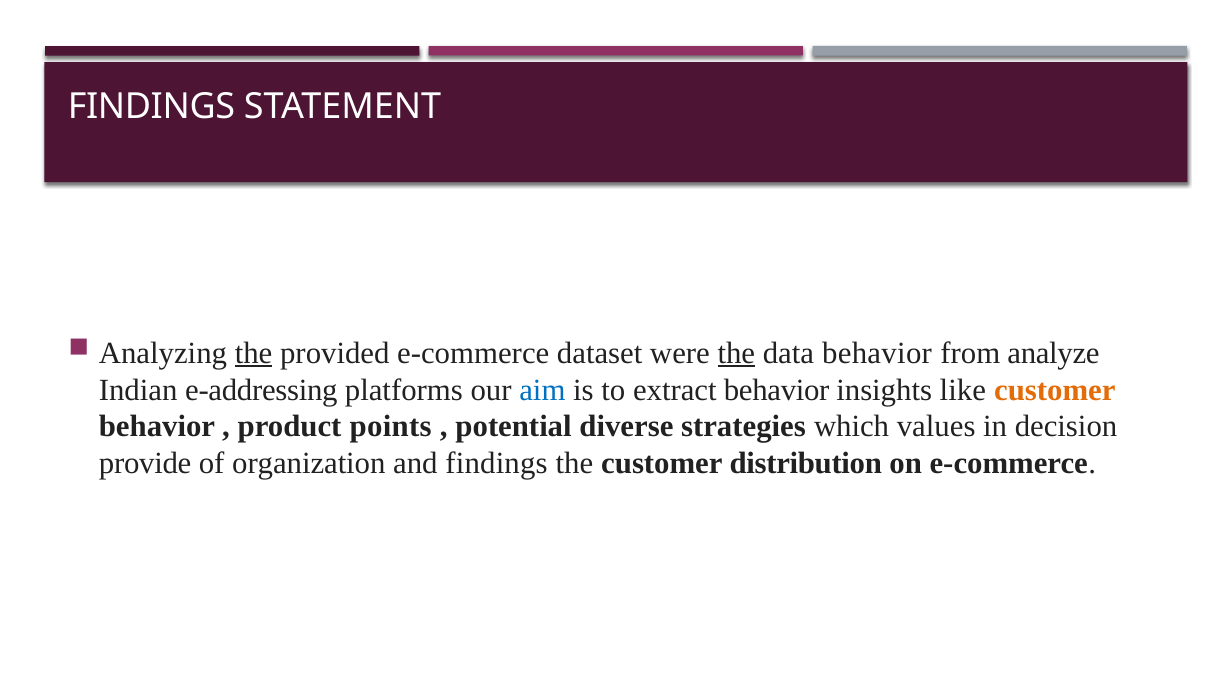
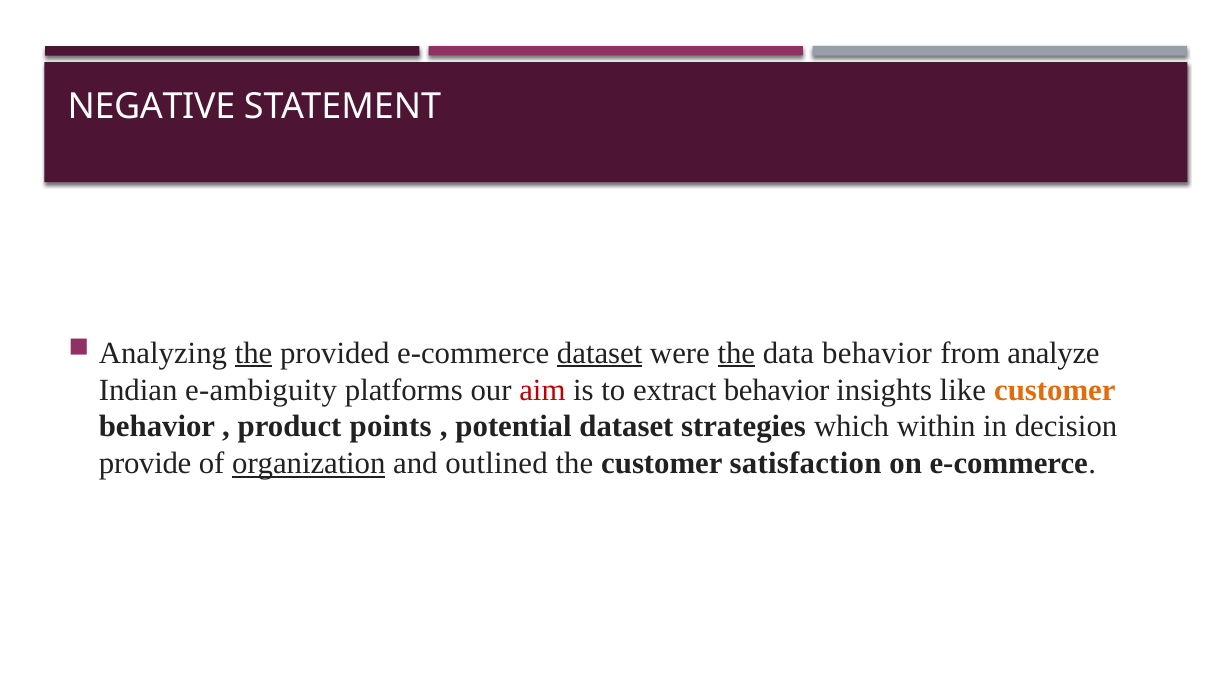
FINDINGS at (151, 107): FINDINGS -> NEGATIVE
dataset at (600, 353) underline: none -> present
e-addressing: e-addressing -> e-ambiguity
aim colour: blue -> red
potential diverse: diverse -> dataset
values: values -> within
organization underline: none -> present
and findings: findings -> outlined
distribution: distribution -> satisfaction
